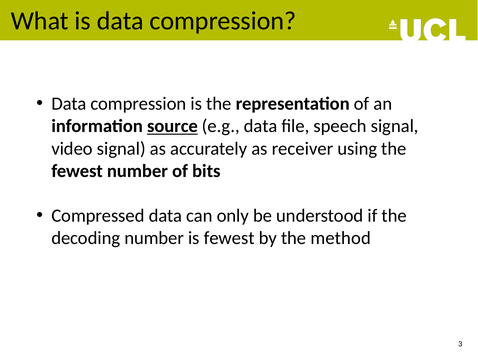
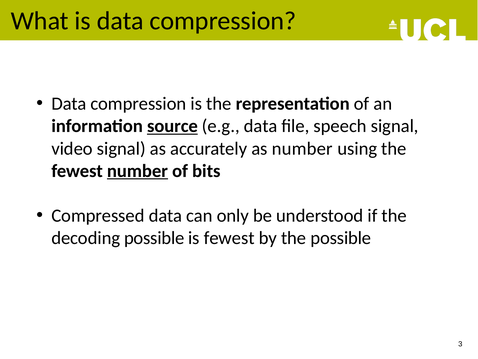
as receiver: receiver -> number
number at (137, 171) underline: none -> present
decoding number: number -> possible
the method: method -> possible
